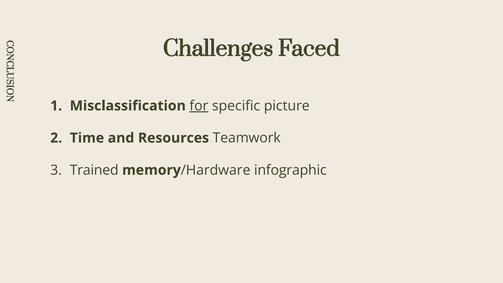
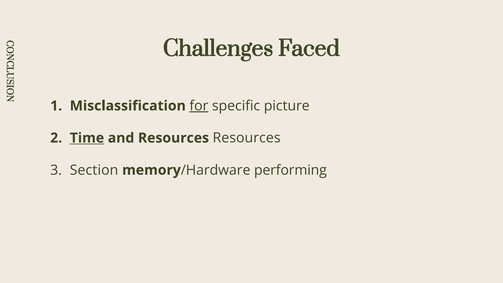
Time underline: none -> present
Resources Teamwork: Teamwork -> Resources
Trained: Trained -> Section
infographic: infographic -> performing
